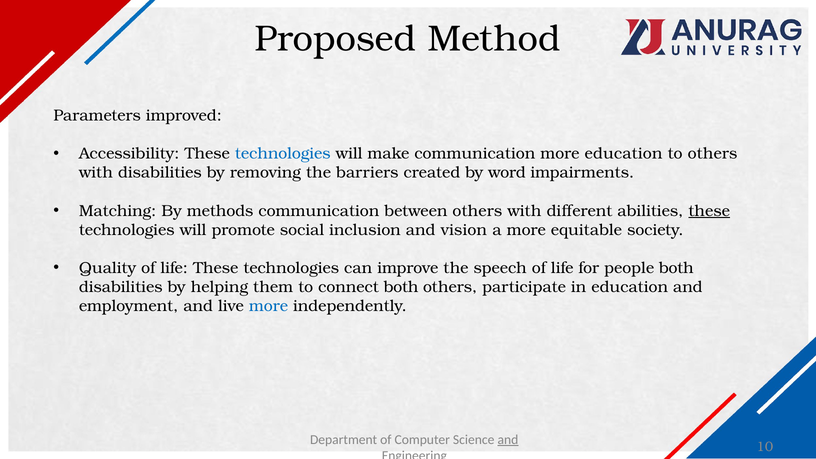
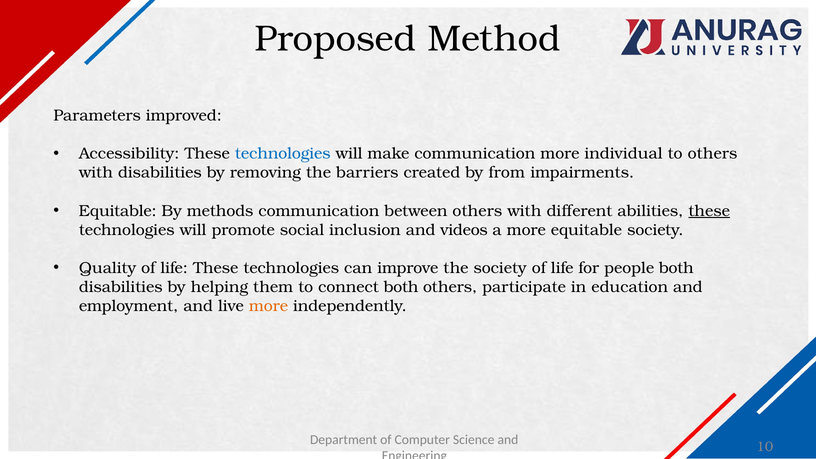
more education: education -> individual
word: word -> from
Matching at (118, 211): Matching -> Equitable
vision: vision -> videos
the speech: speech -> society
more at (268, 306) colour: blue -> orange
and at (508, 440) underline: present -> none
